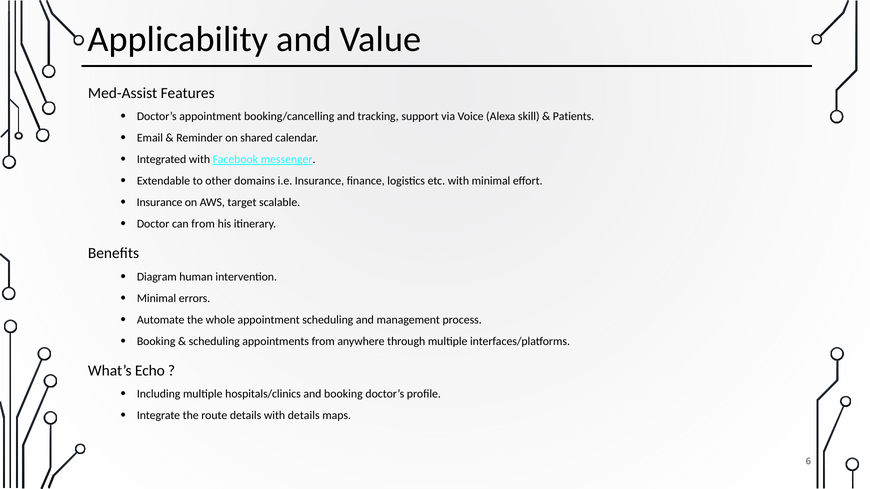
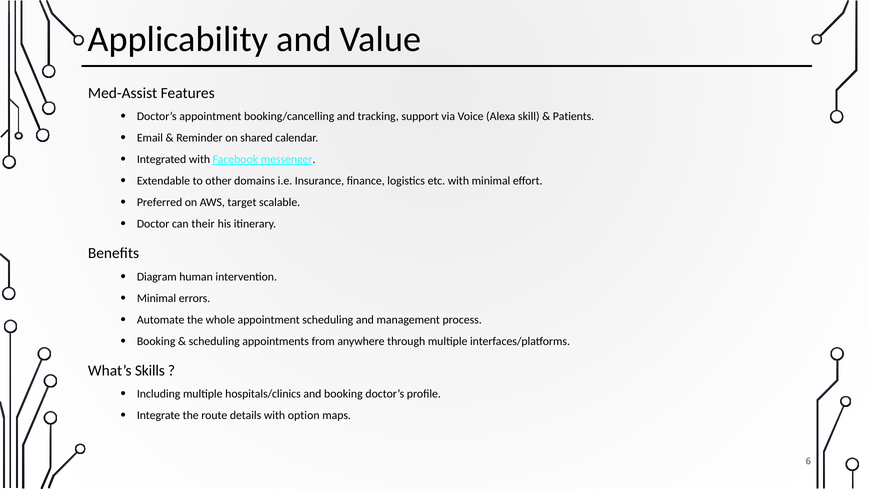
Insurance at (160, 203): Insurance -> Preferred
can from: from -> their
Echo: Echo -> Skills
with details: details -> option
